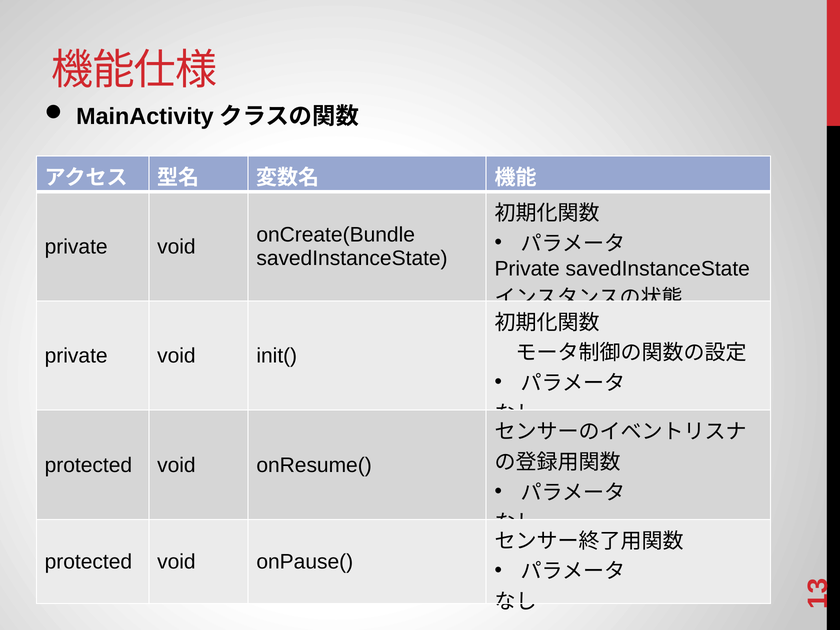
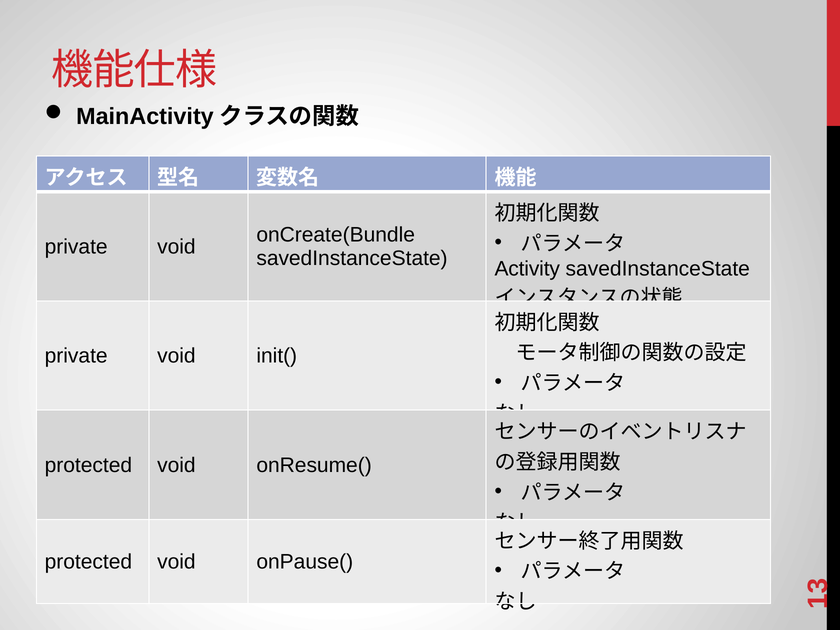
Private at (527, 269): Private -> Activity
